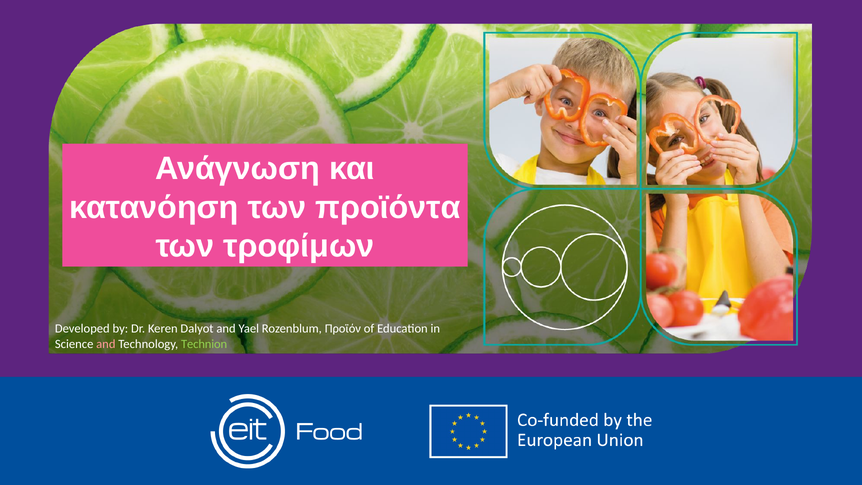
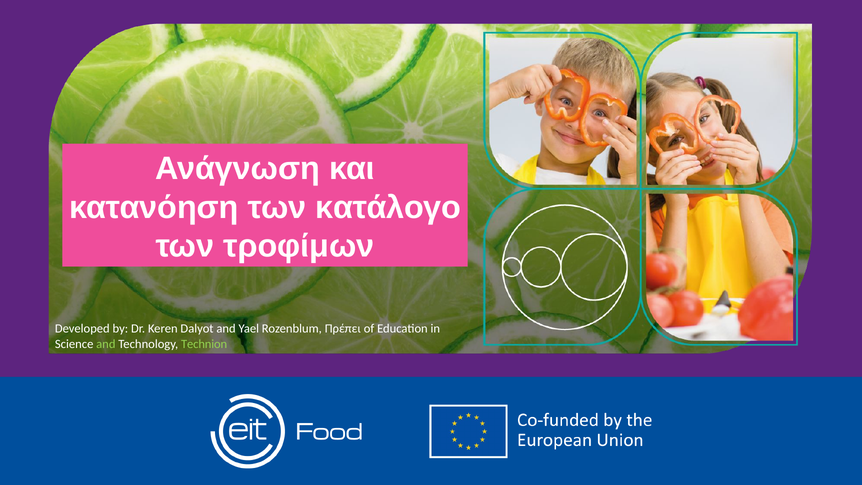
προϊόντα: προϊόντα -> κατάλογο
Προϊόν: Προϊόν -> Πρέπει
and at (106, 344) colour: pink -> light green
